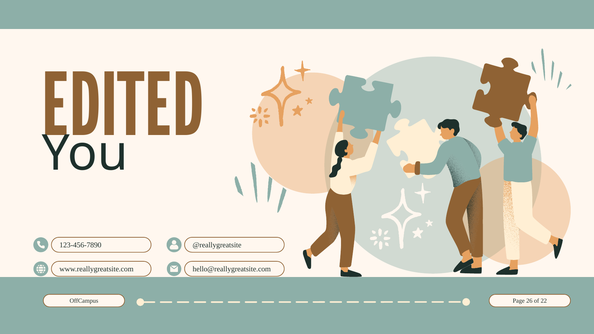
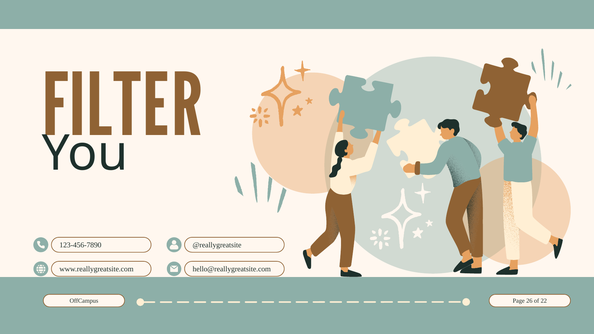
EDITED: EDITED -> FILTER
